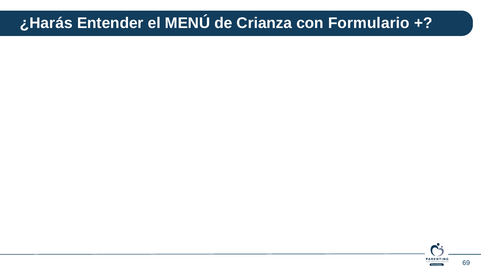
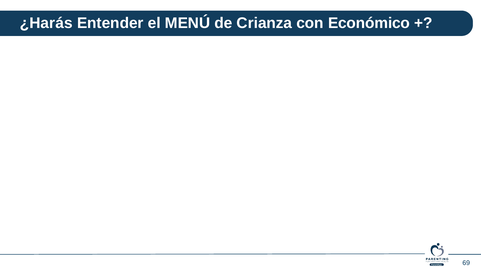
Formulario: Formulario -> Económico
